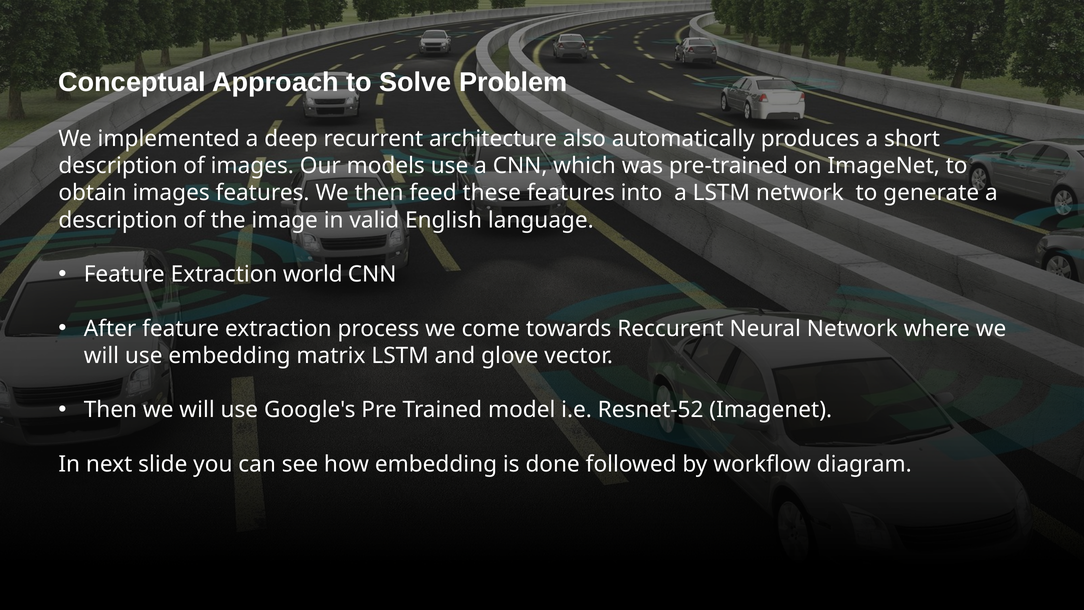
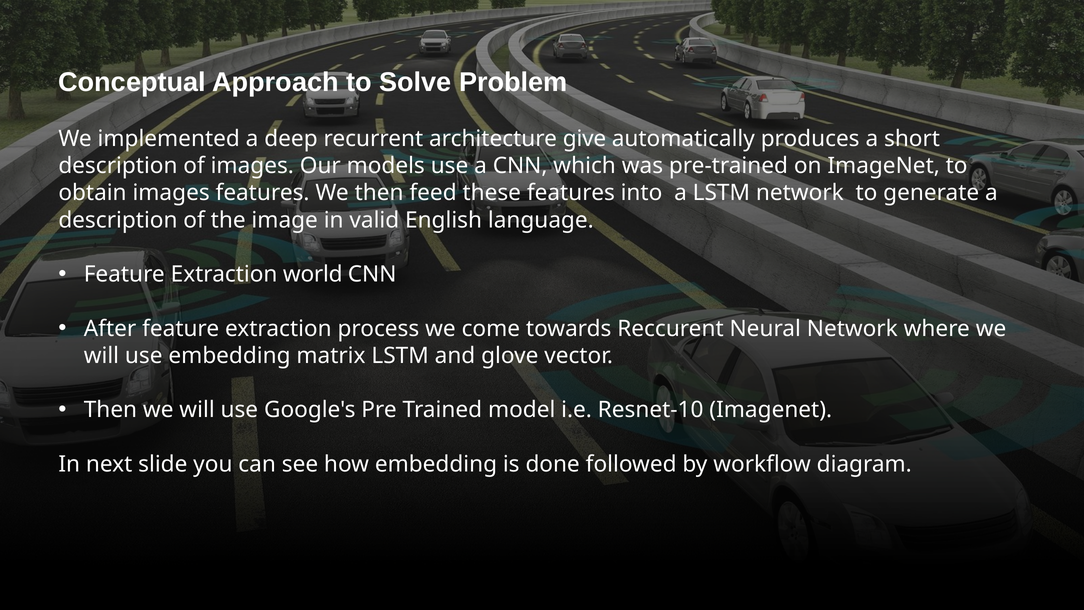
also: also -> give
Resnet-52: Resnet-52 -> Resnet-10
